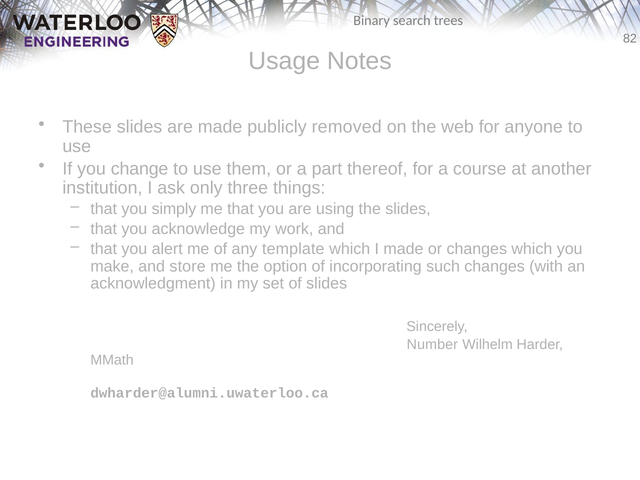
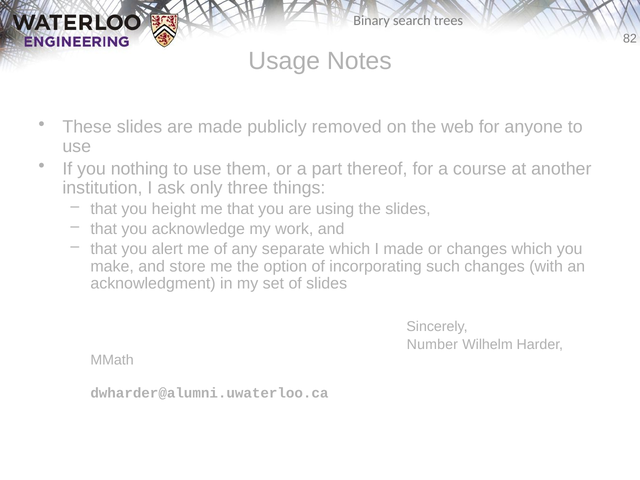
change: change -> nothing
simply: simply -> height
template: template -> separate
